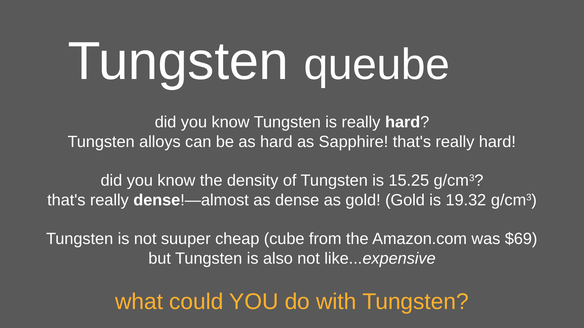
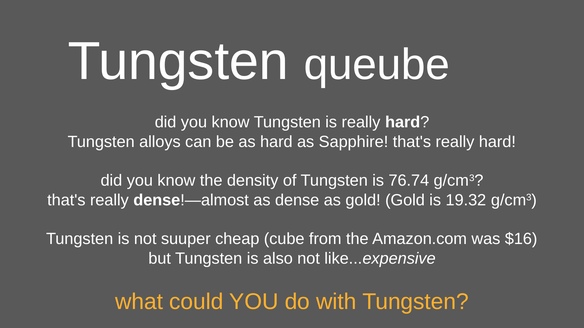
15.25: 15.25 -> 76.74
$69: $69 -> $16
